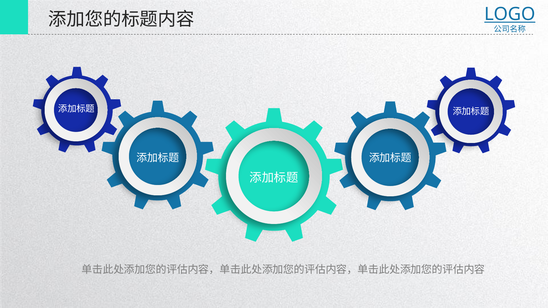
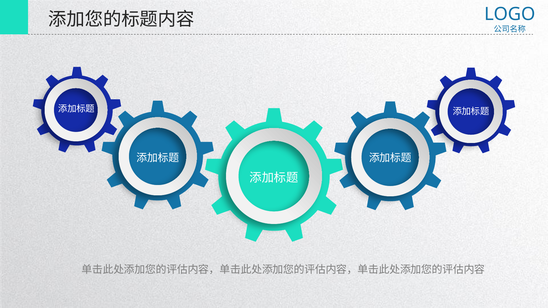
LOGO underline: present -> none
